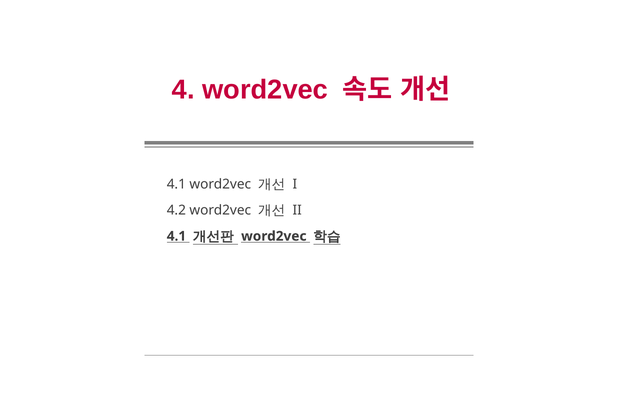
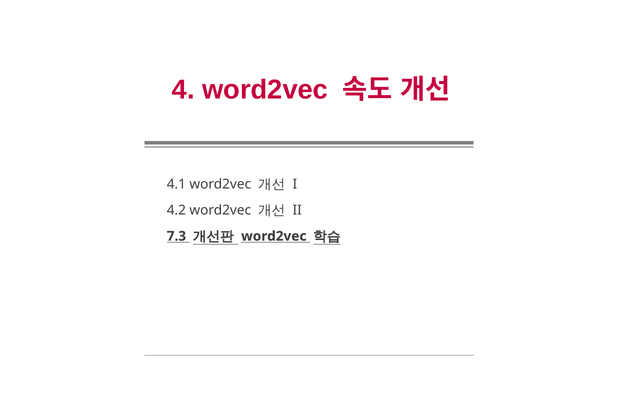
4.1 at (176, 236): 4.1 -> 7.3
